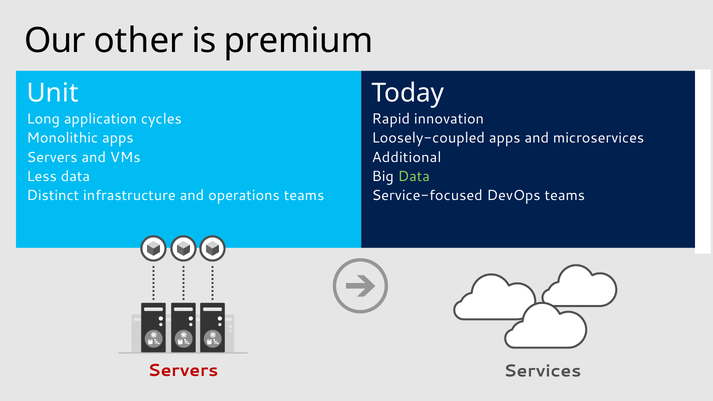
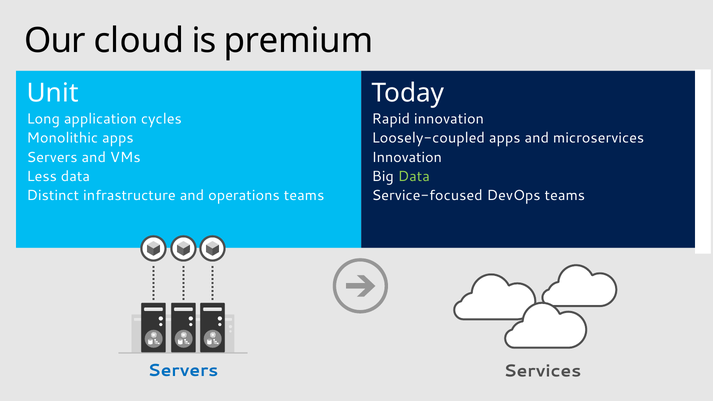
other: other -> cloud
Additional at (407, 157): Additional -> Innovation
Servers at (183, 370) colour: red -> blue
